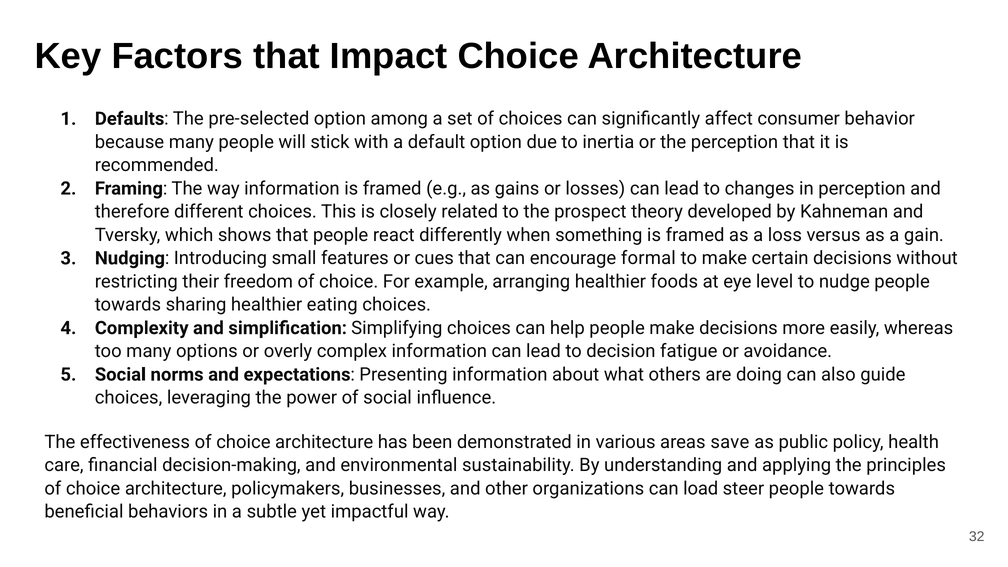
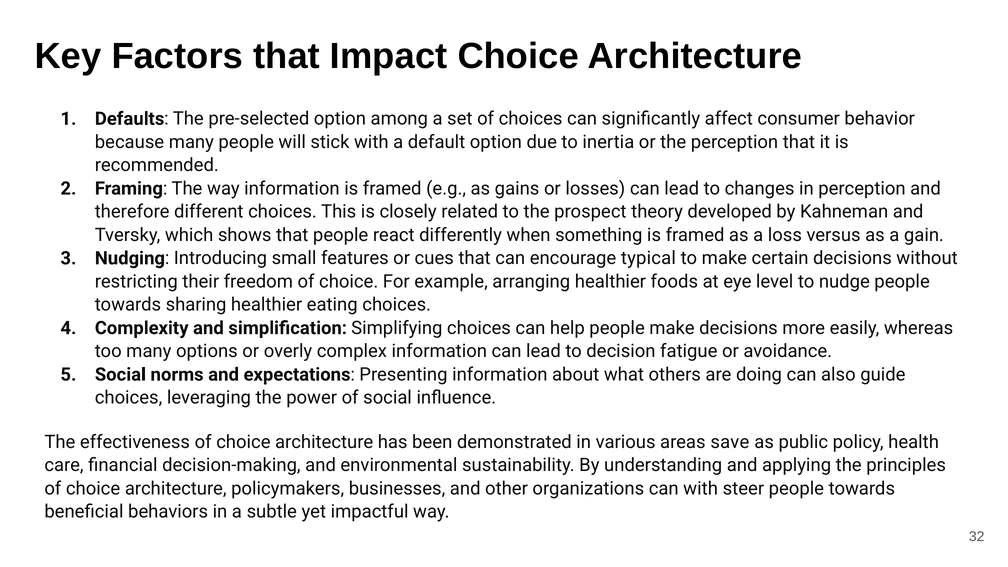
formal: formal -> typical
can load: load -> with
